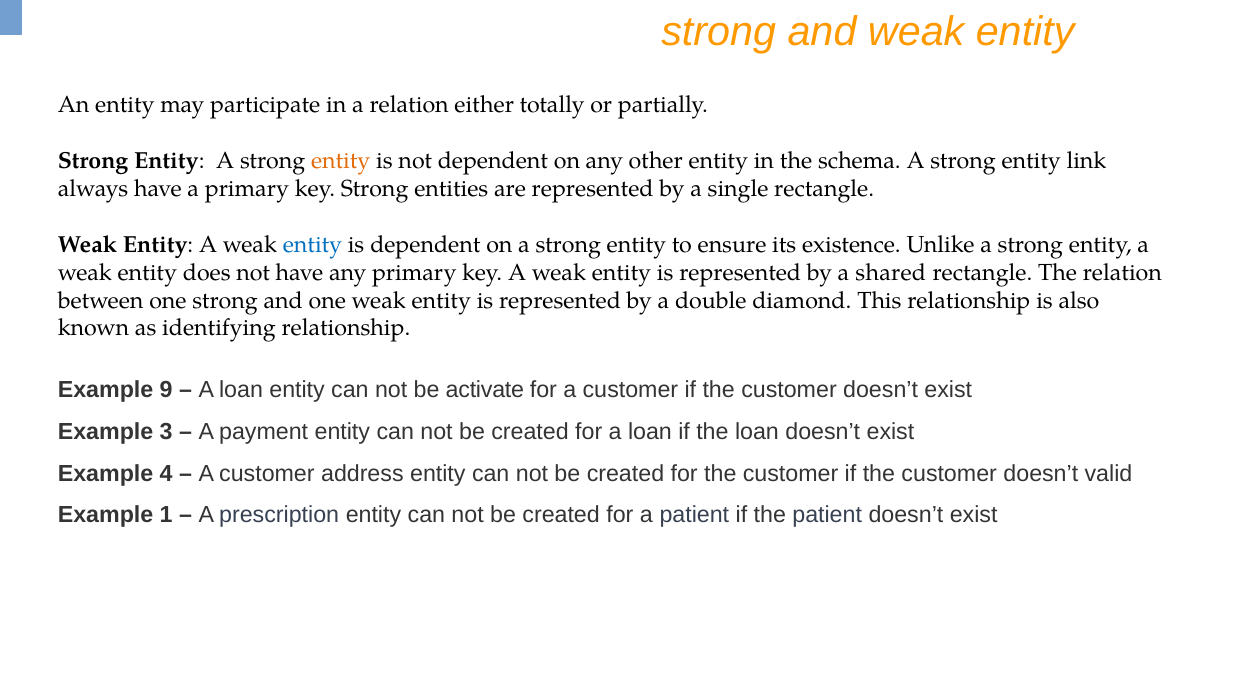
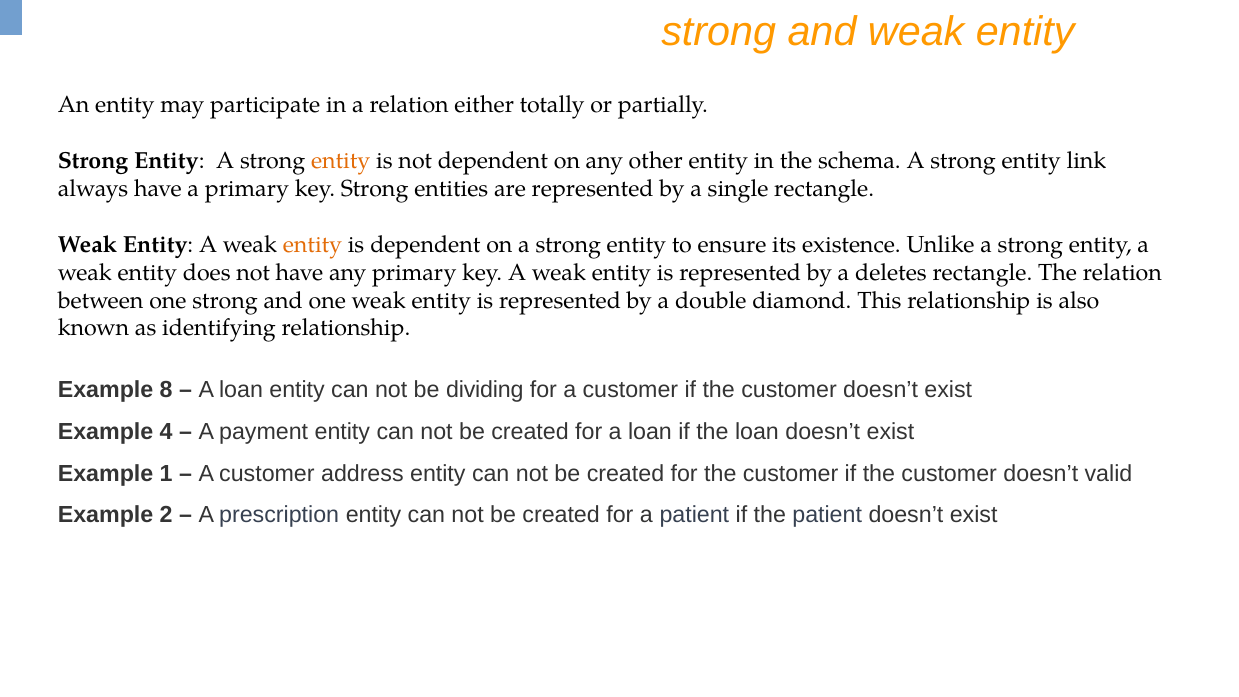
entity at (312, 245) colour: blue -> orange
shared: shared -> deletes
9: 9 -> 8
activate: activate -> dividing
3: 3 -> 4
4: 4 -> 1
1: 1 -> 2
